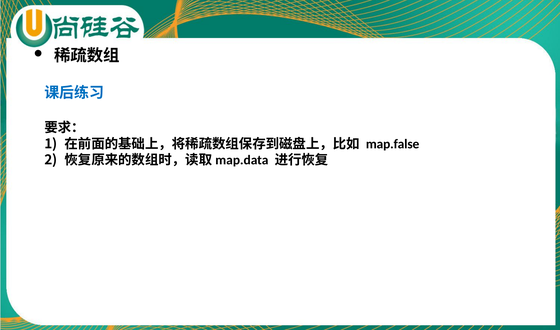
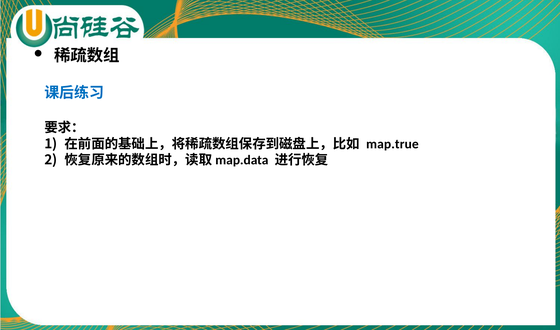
map.false: map.false -> map.true
